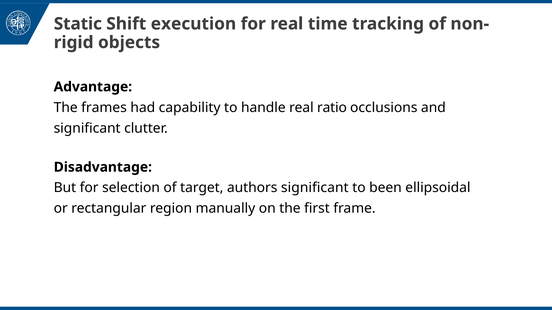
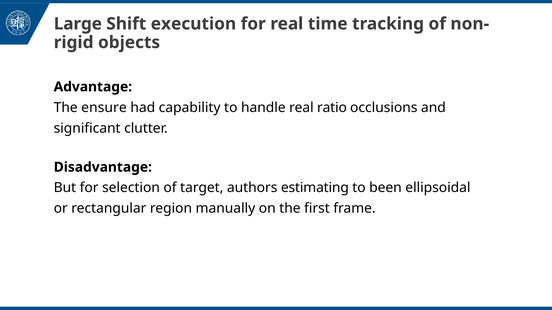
Static: Static -> Large
frames: frames -> ensure
authors signiﬁcant: signiﬁcant -> estimating
